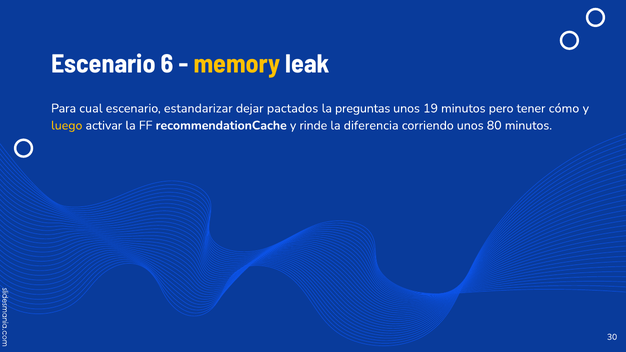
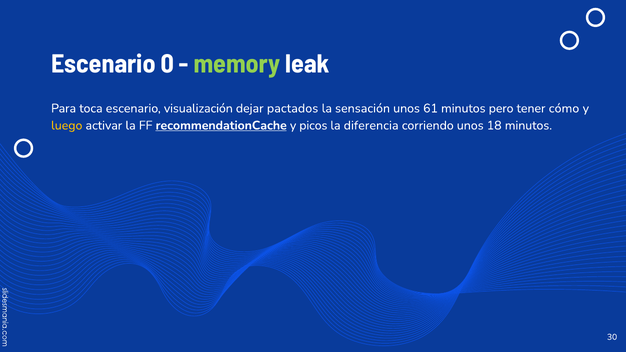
6: 6 -> 0
memory colour: yellow -> light green
cual: cual -> toca
estandarizar: estandarizar -> visualización
preguntas: preguntas -> sensación
19: 19 -> 61
recommendationCache underline: none -> present
rinde: rinde -> picos
80: 80 -> 18
